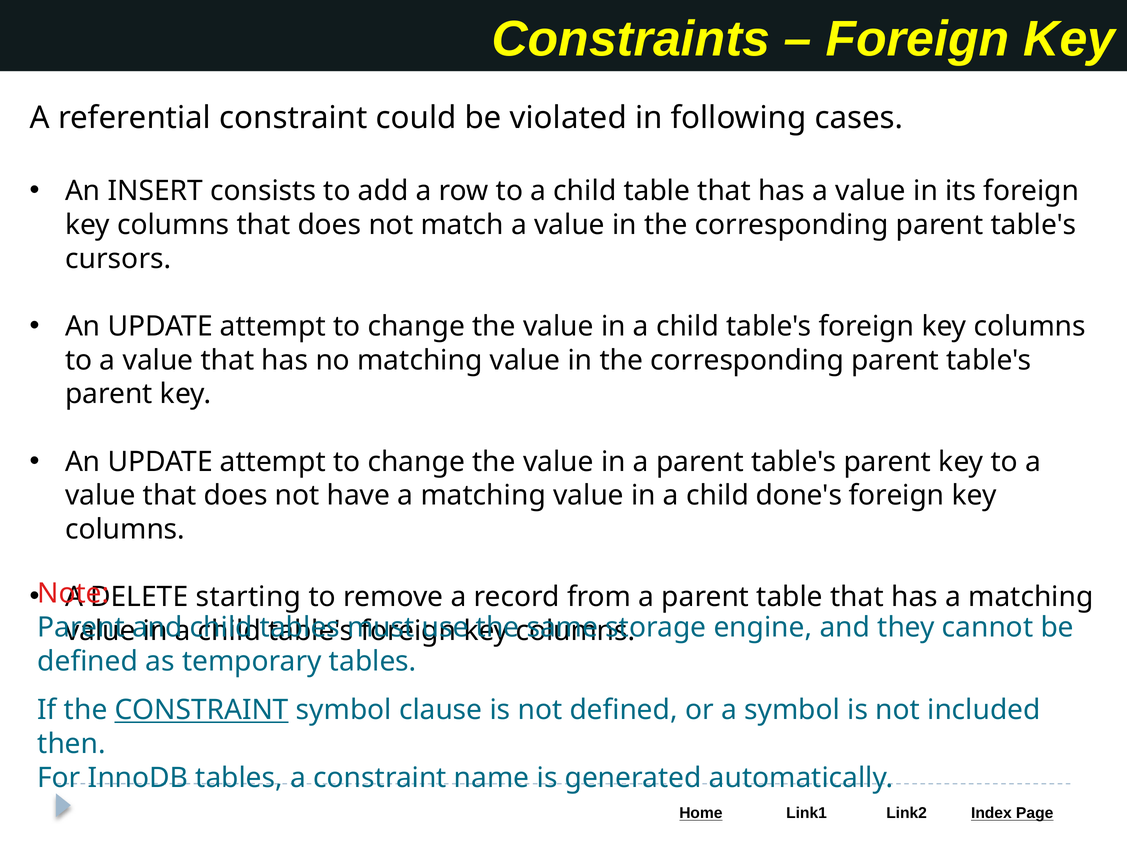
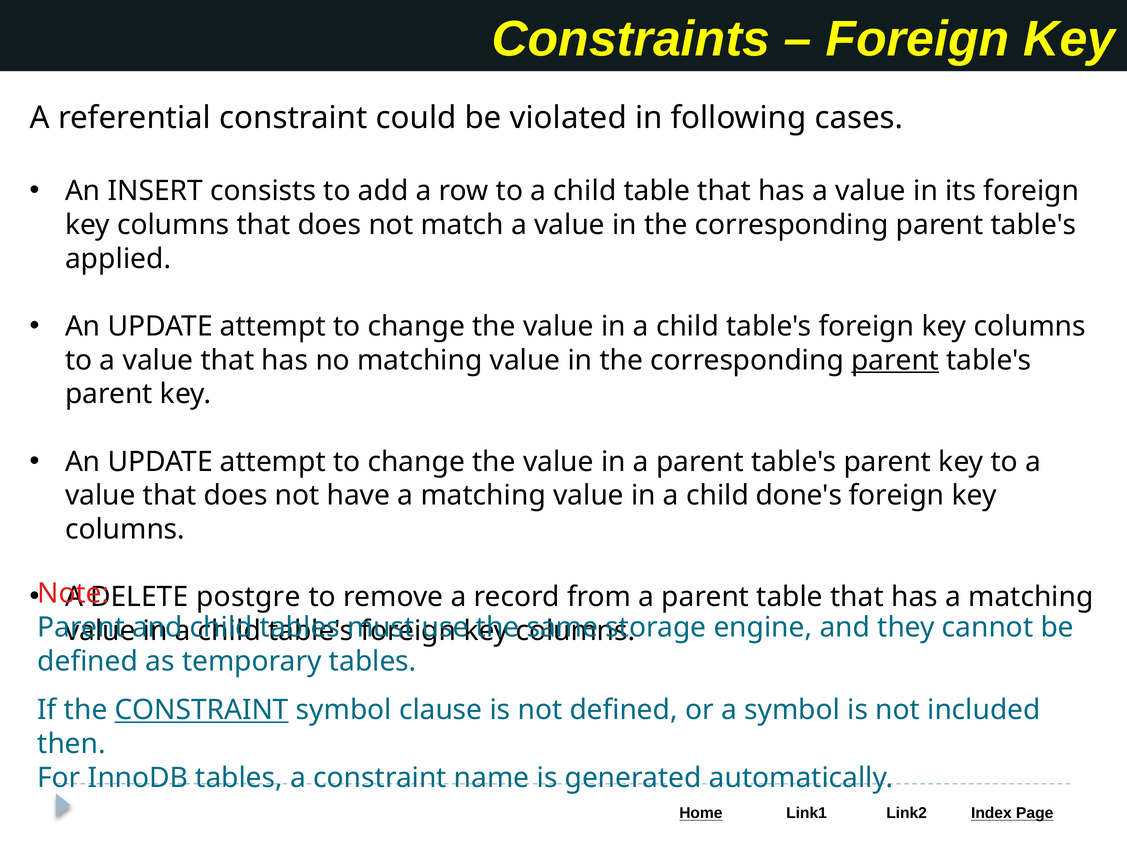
cursors: cursors -> applied
parent at (895, 360) underline: none -> present
starting: starting -> postgre
